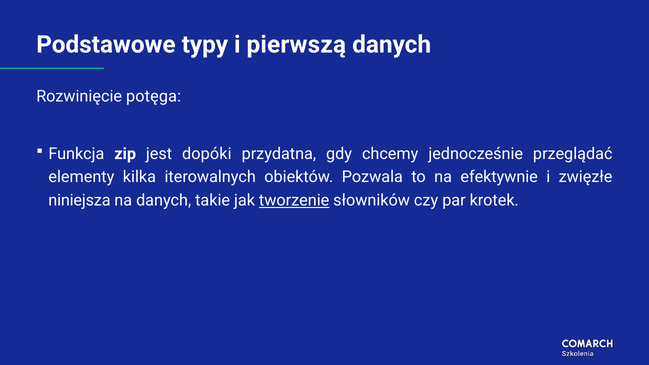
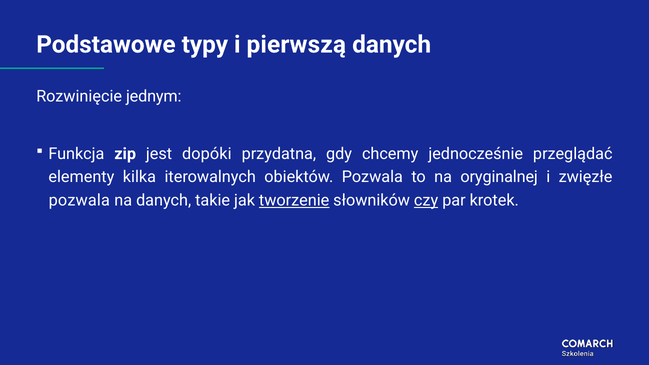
potęga: potęga -> jednym
efektywnie: efektywnie -> oryginalnej
niniejsza at (79, 200): niniejsza -> pozwala
czy underline: none -> present
